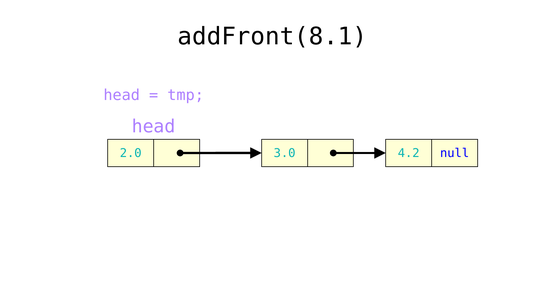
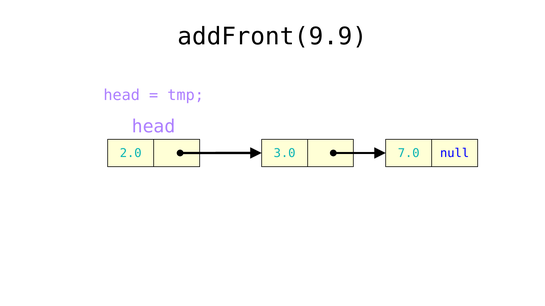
addFront(8.1: addFront(8.1 -> addFront(9.9
4.2: 4.2 -> 7.0
